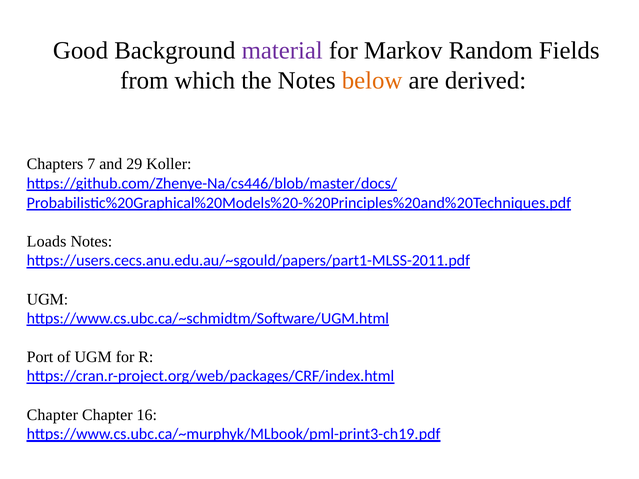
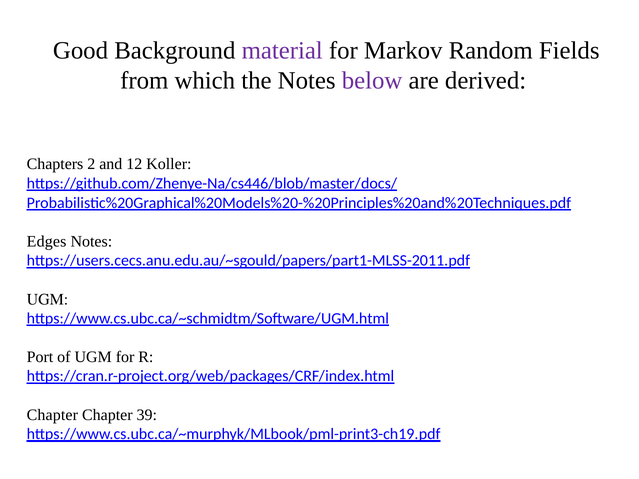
below colour: orange -> purple
7: 7 -> 2
29: 29 -> 12
Loads: Loads -> Edges
16: 16 -> 39
